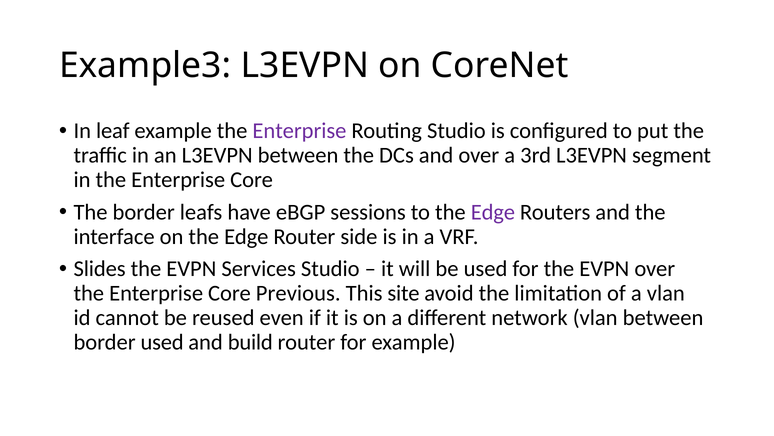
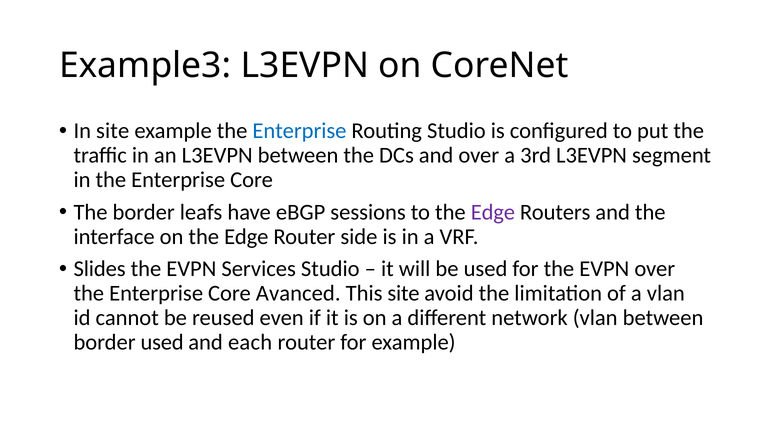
In leaf: leaf -> site
Enterprise at (299, 131) colour: purple -> blue
Previous: Previous -> Avanced
build: build -> each
